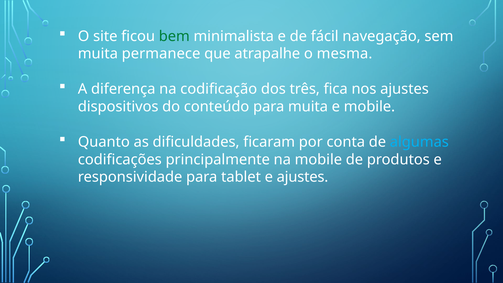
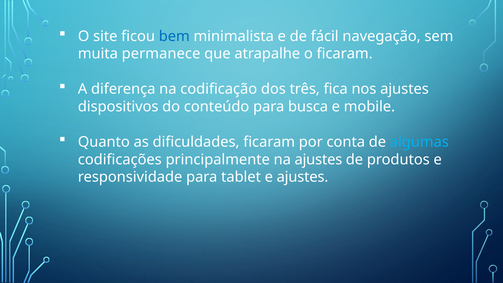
bem colour: green -> blue
o mesma: mesma -> ficaram
para muita: muita -> busca
na mobile: mobile -> ajustes
